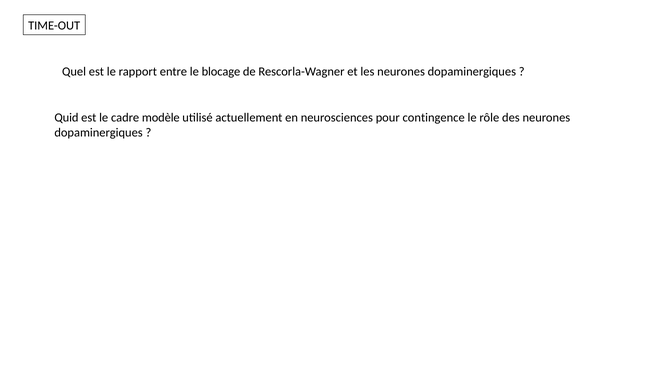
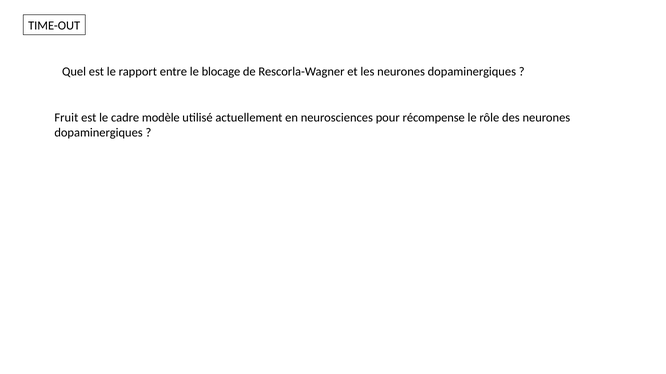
Quid: Quid -> Fruit
contingence: contingence -> récompense
